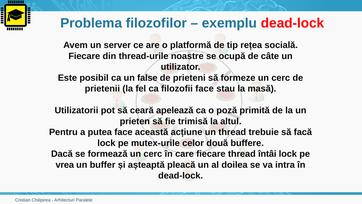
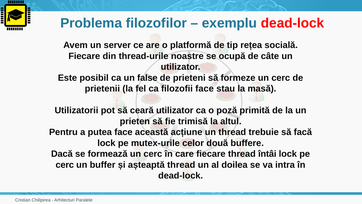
ceară apelează: apelează -> utilizator
vrea at (65, 165): vrea -> cerc
așteaptă pleacă: pleacă -> thread
